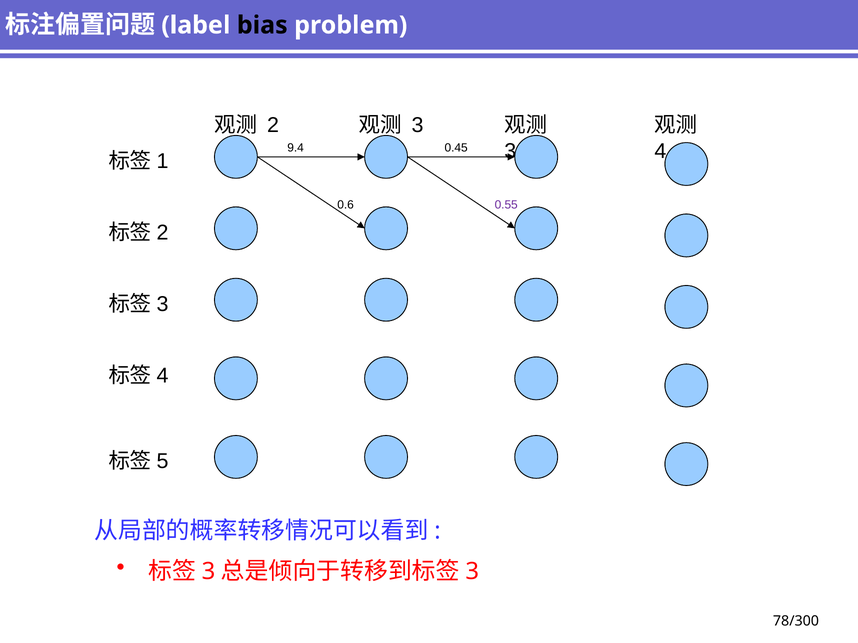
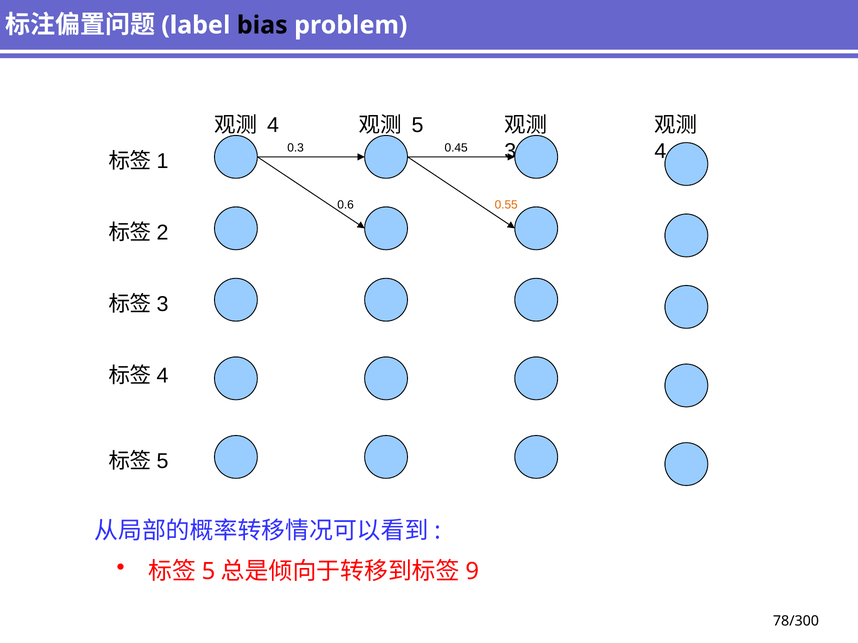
2 at (273, 126): 2 -> 4
3 at (418, 126): 3 -> 5
9.4: 9.4 -> 0.3
0.55 colour: purple -> orange
3 at (208, 572): 3 -> 5
3 at (472, 572): 3 -> 9
